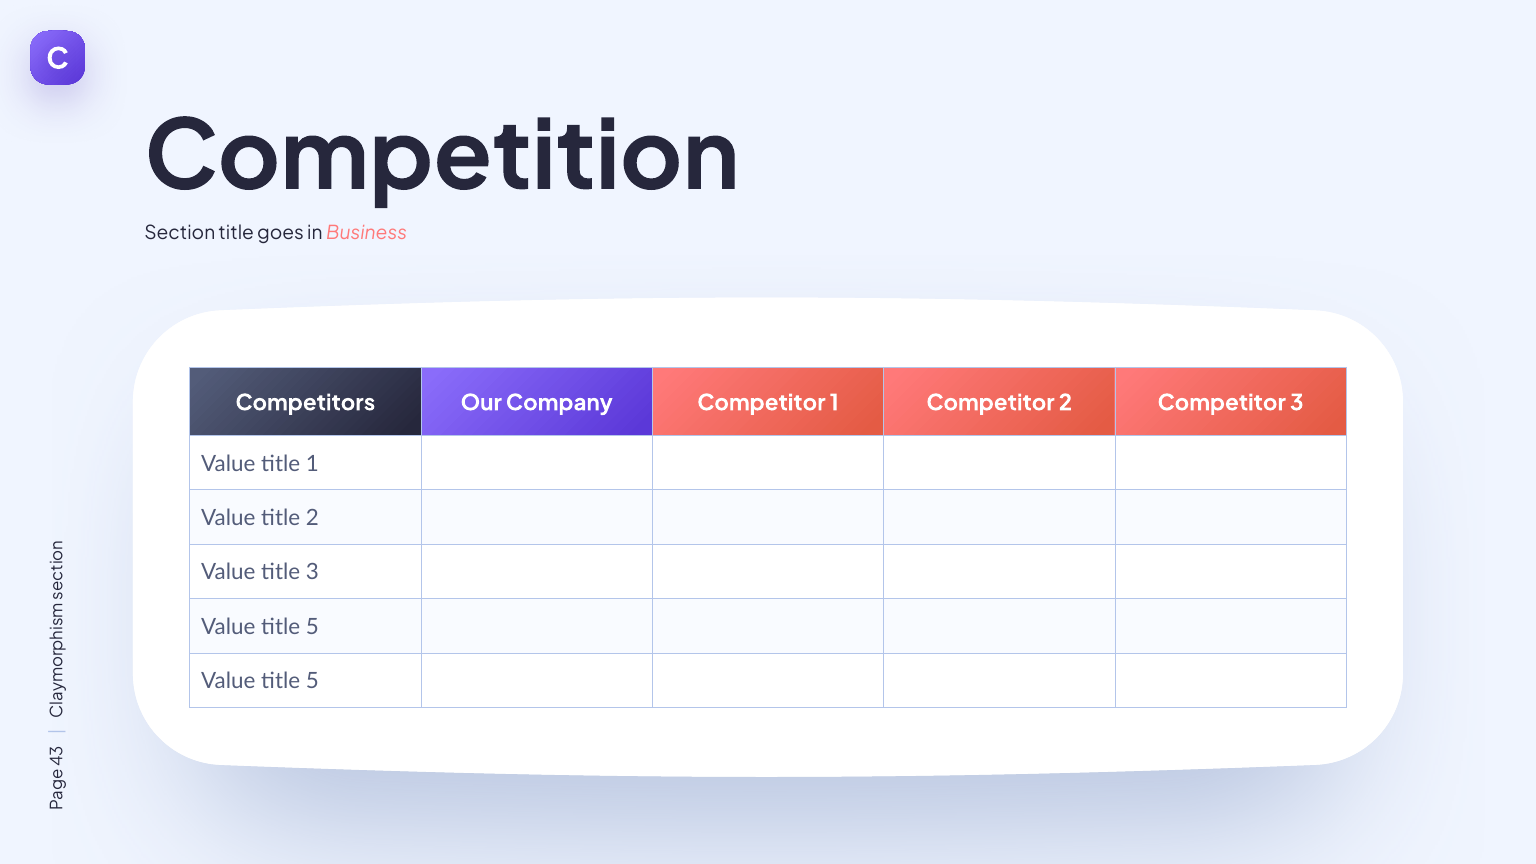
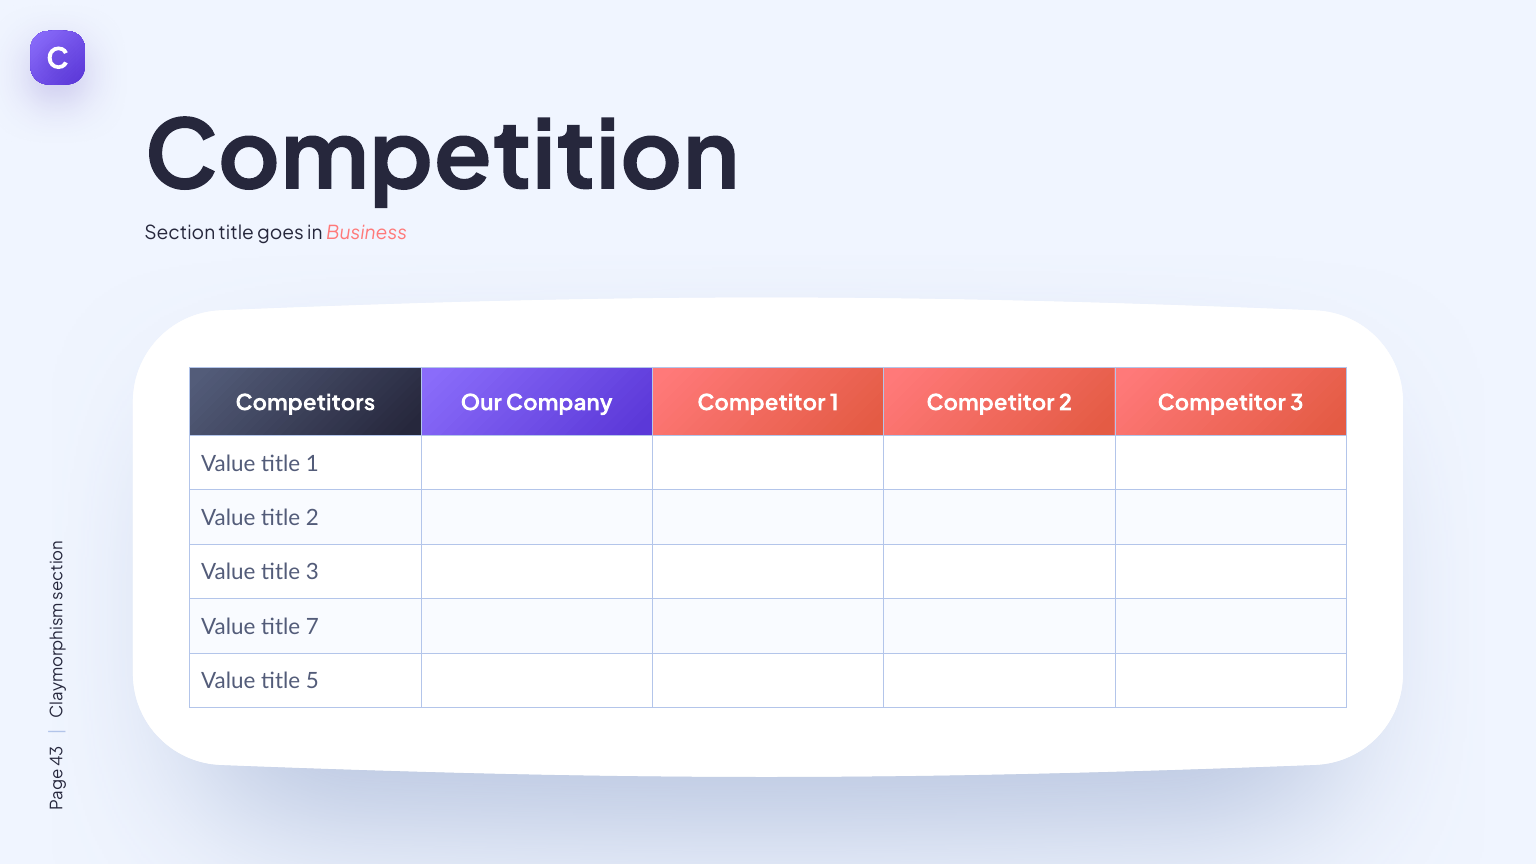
5 at (312, 627): 5 -> 7
